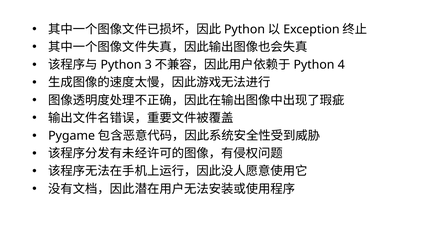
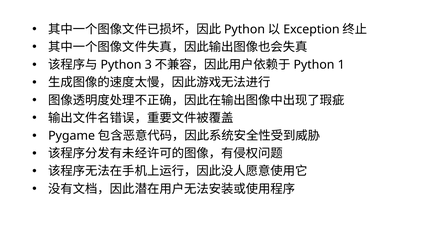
4: 4 -> 1
